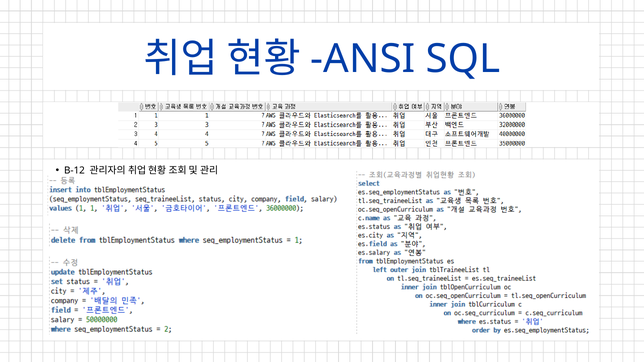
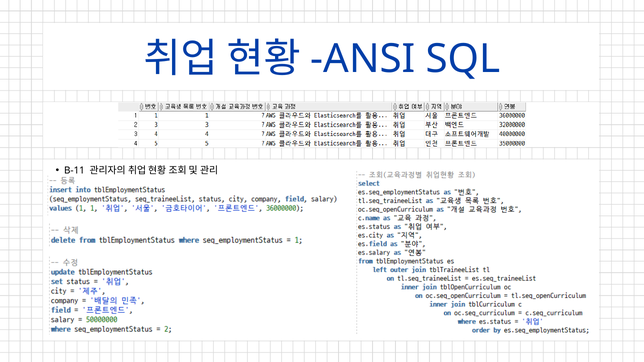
B-12: B-12 -> B-11
